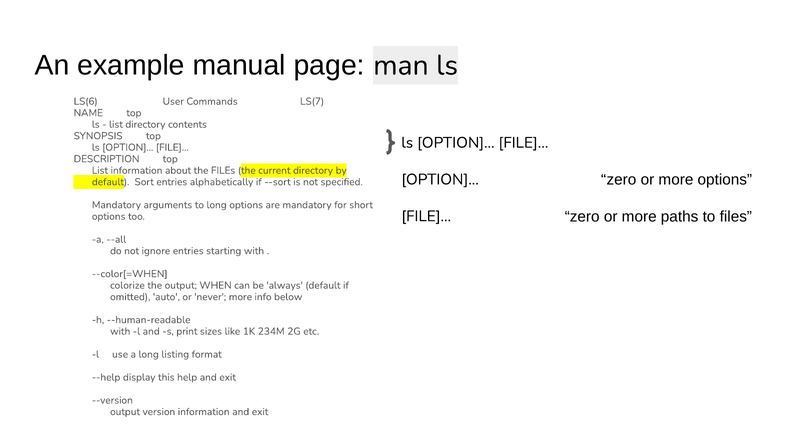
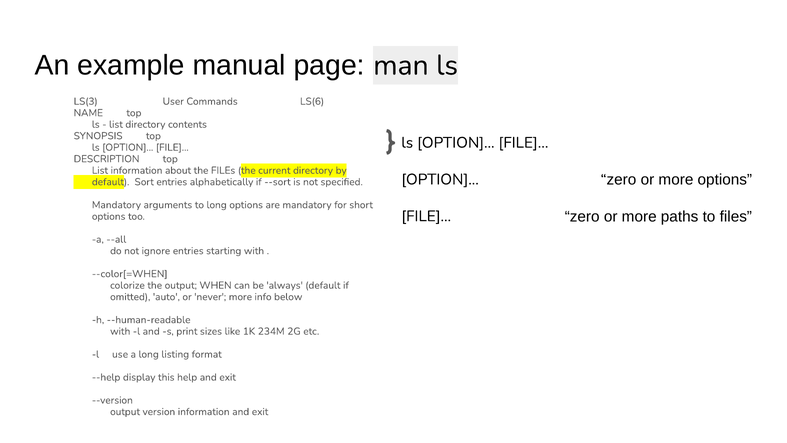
LS(6: LS(6 -> LS(3
LS(7: LS(7 -> LS(6
